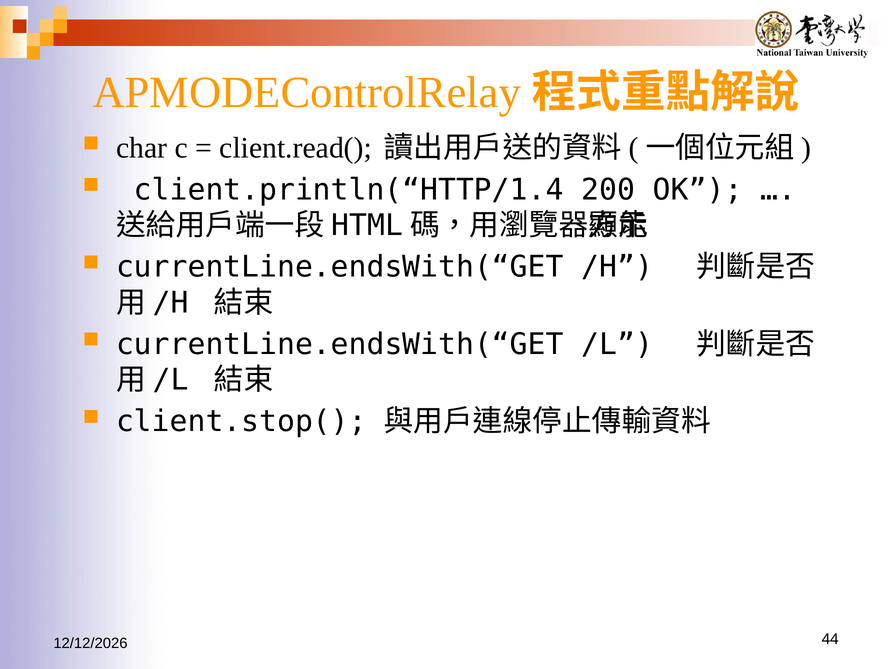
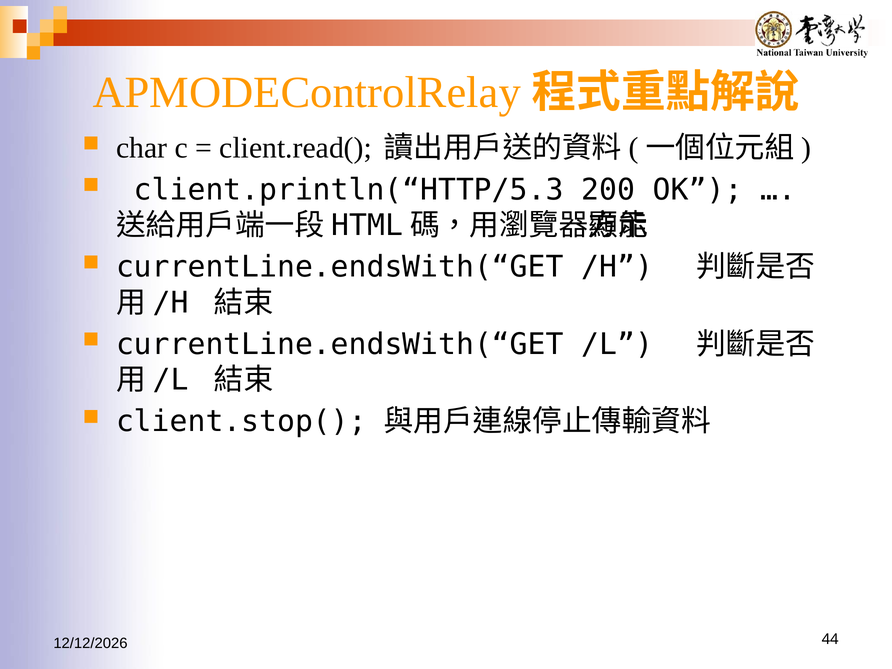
client.println(“HTTP/1.4: client.println(“HTTP/1.4 -> client.println(“HTTP/5.3
